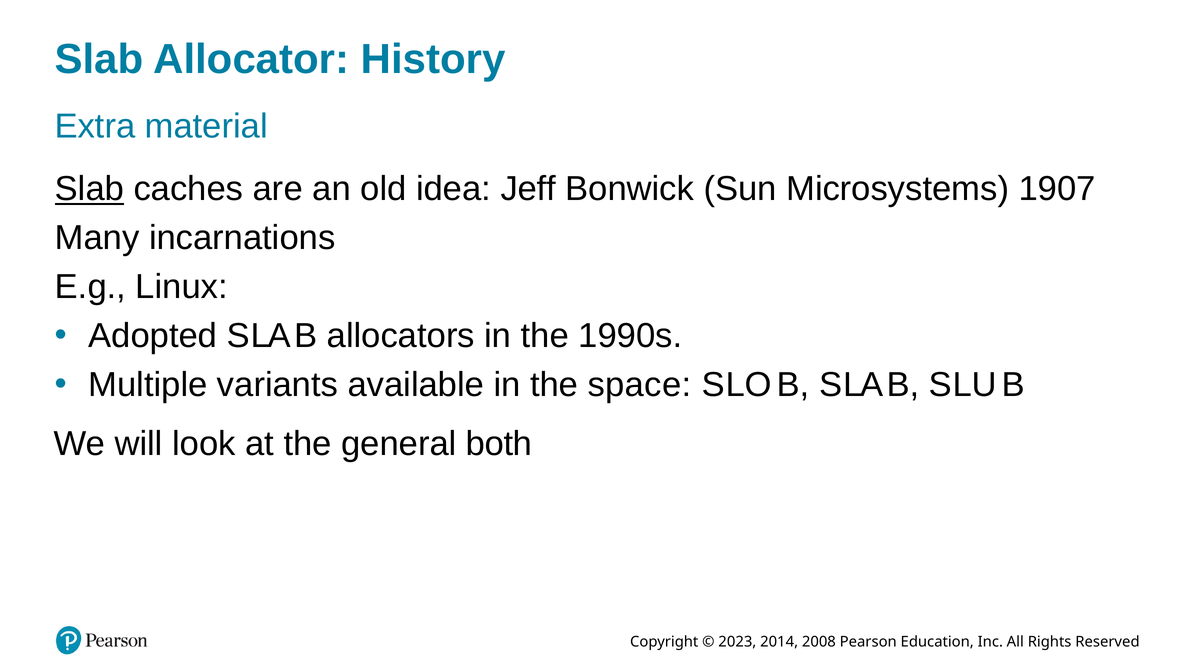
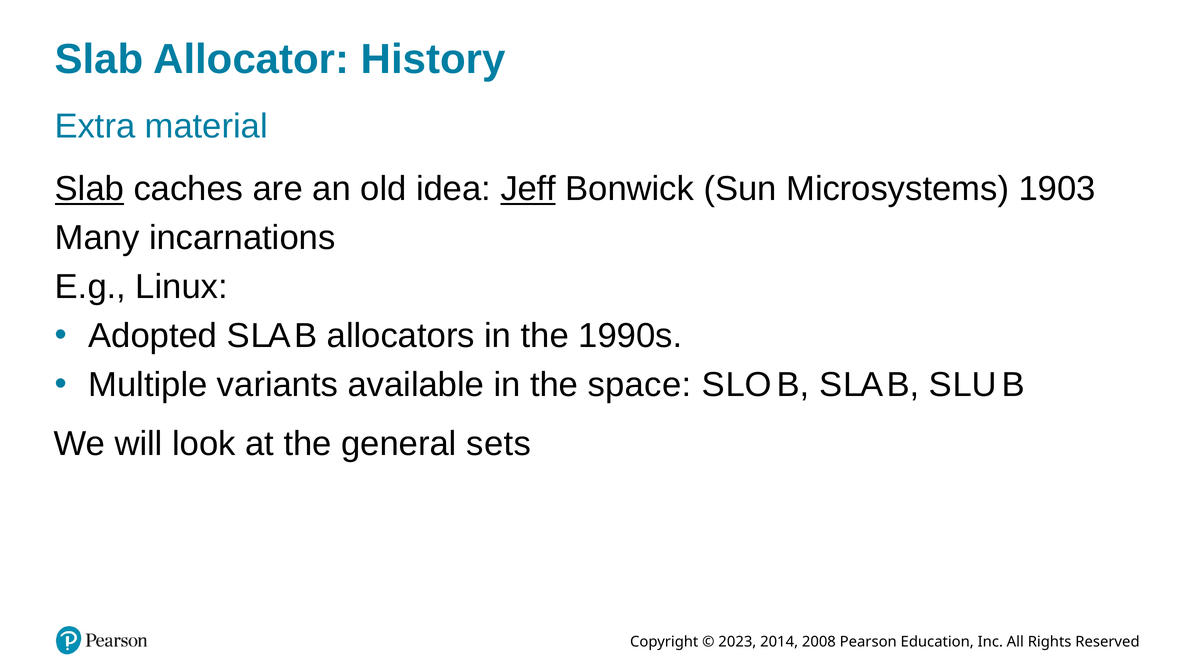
Jeff underline: none -> present
1907: 1907 -> 1903
both: both -> sets
